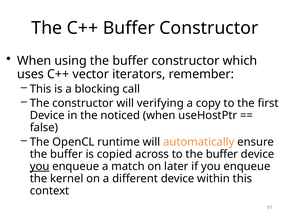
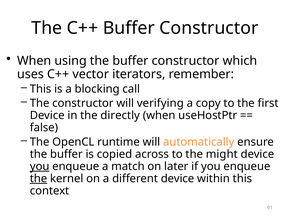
noticed: noticed -> directly
to the buffer: buffer -> might
the at (39, 178) underline: none -> present
